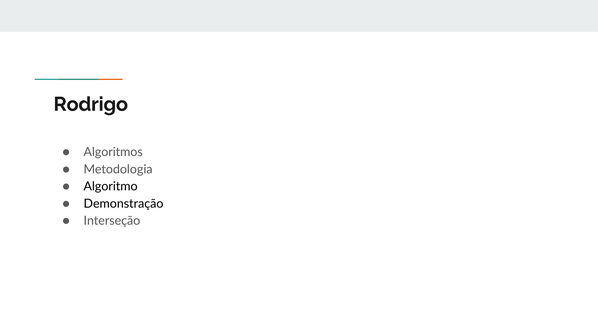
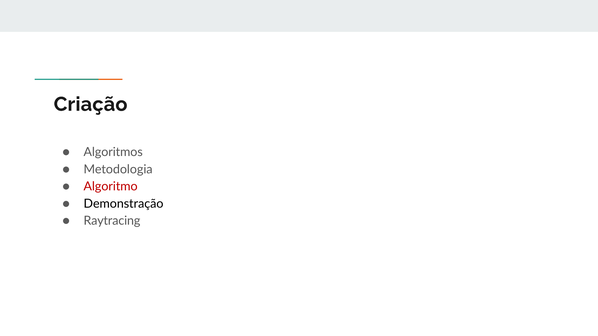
Rodrigo: Rodrigo -> Criação
Algoritmo colour: black -> red
Interseção: Interseção -> Raytracing
